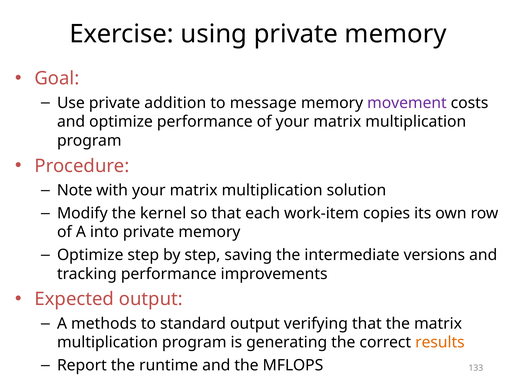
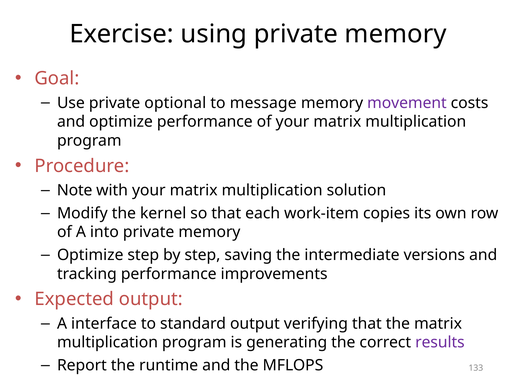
addition: addition -> optional
methods: methods -> interface
results colour: orange -> purple
